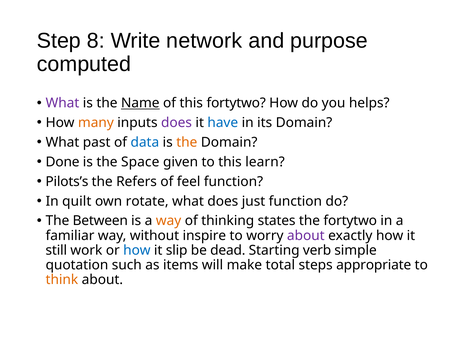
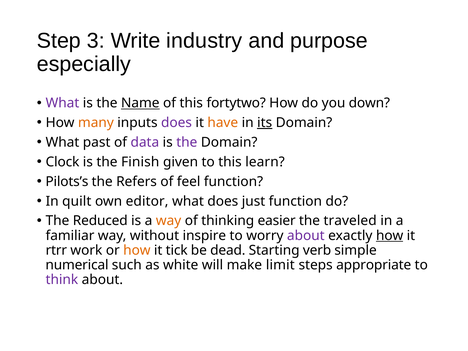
8: 8 -> 3
network: network -> industry
computed: computed -> especially
helps: helps -> down
have colour: blue -> orange
its underline: none -> present
data colour: blue -> purple
the at (187, 142) colour: orange -> purple
Done: Done -> Clock
Space: Space -> Finish
rotate: rotate -> editor
Between: Between -> Reduced
states: states -> easier
the fortytwo: fortytwo -> traveled
how at (390, 236) underline: none -> present
still: still -> rtrr
how at (137, 250) colour: blue -> orange
slip: slip -> tick
quotation: quotation -> numerical
items: items -> white
total: total -> limit
think colour: orange -> purple
